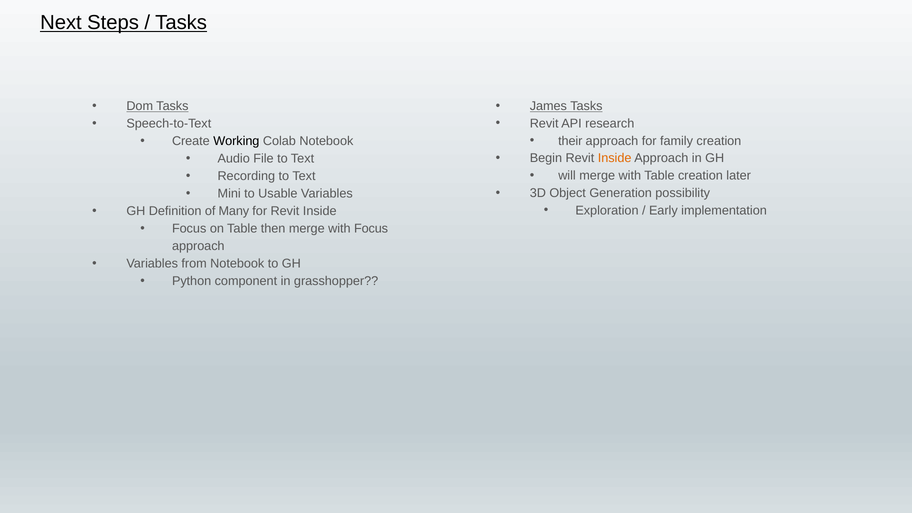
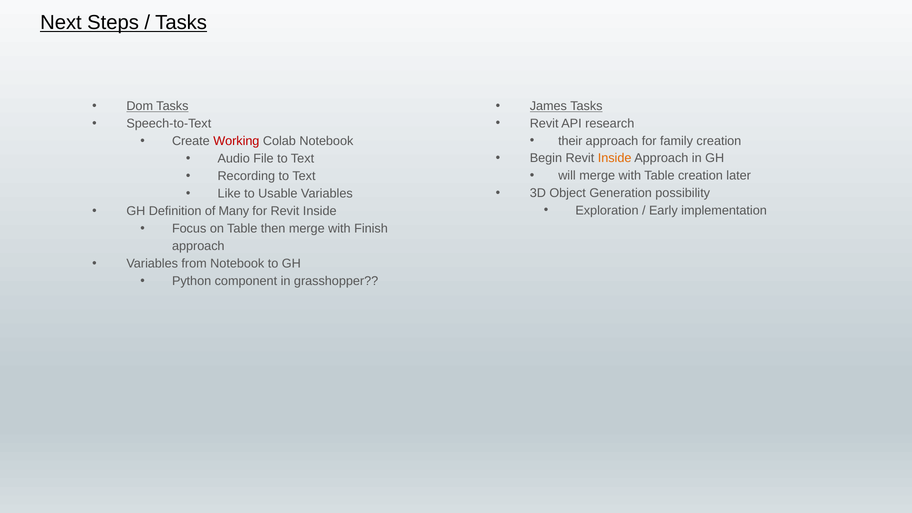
Working colour: black -> red
Mini: Mini -> Like
with Focus: Focus -> Finish
